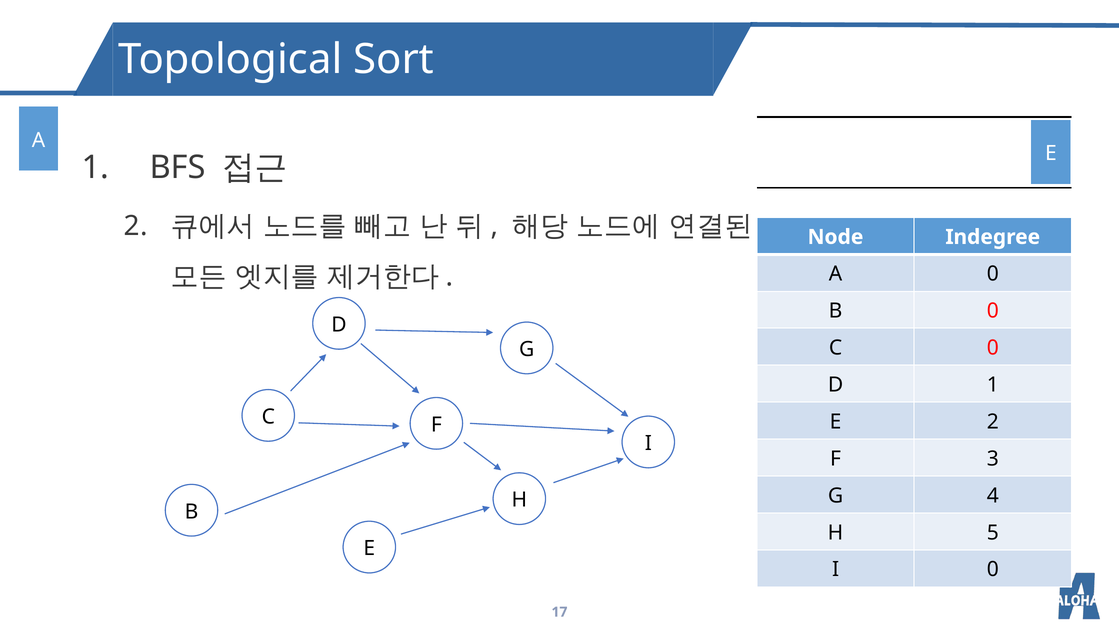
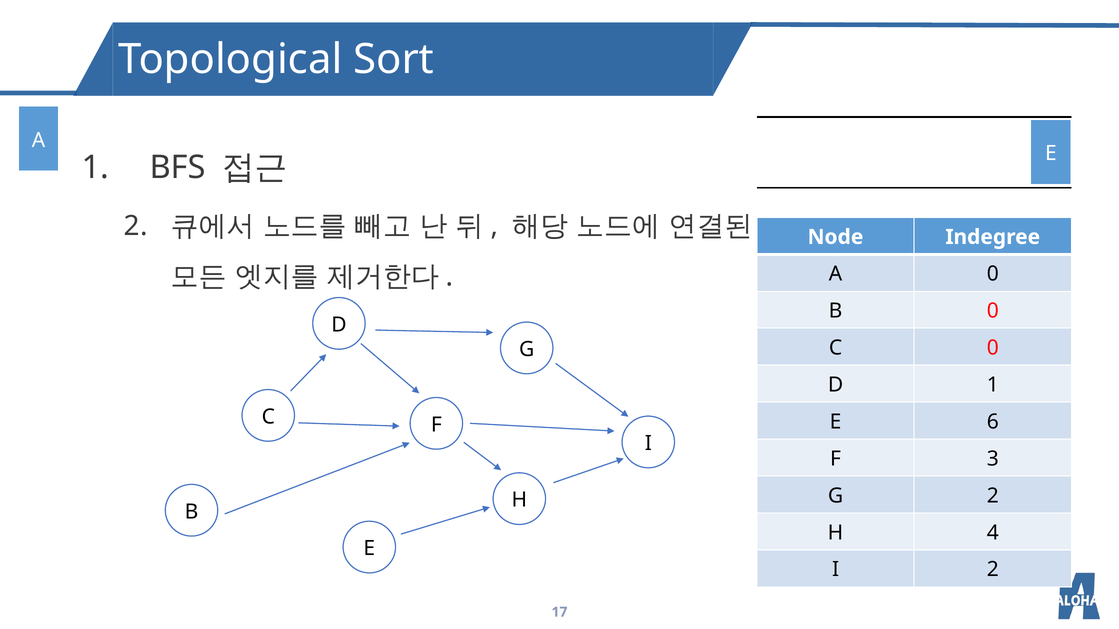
E 2: 2 -> 6
G 4: 4 -> 2
5: 5 -> 4
I 0: 0 -> 2
